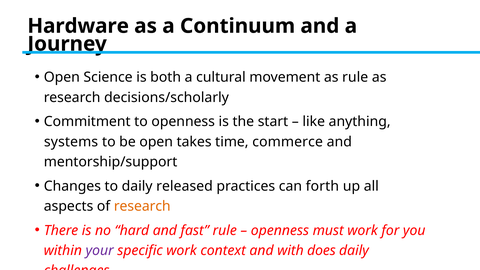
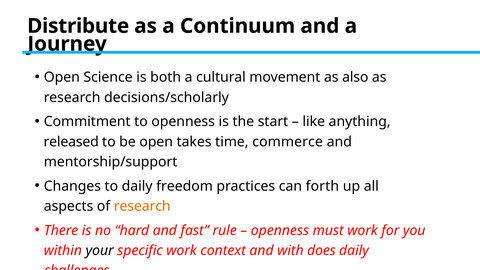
Hardware: Hardware -> Distribute
as rule: rule -> also
systems: systems -> released
released: released -> freedom
your colour: purple -> black
